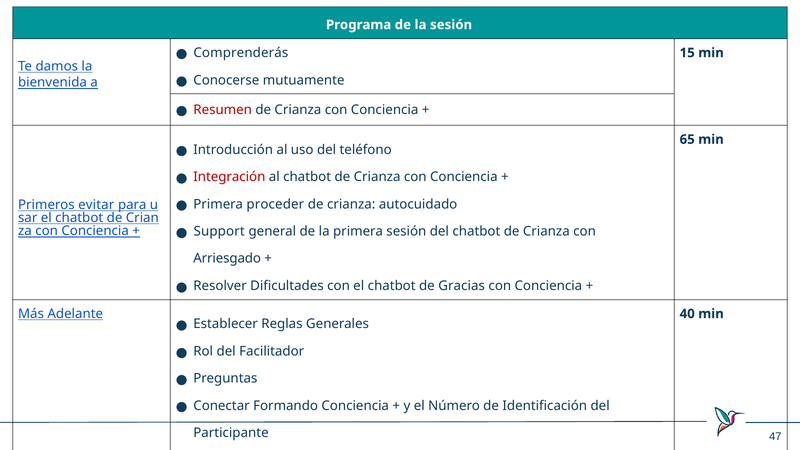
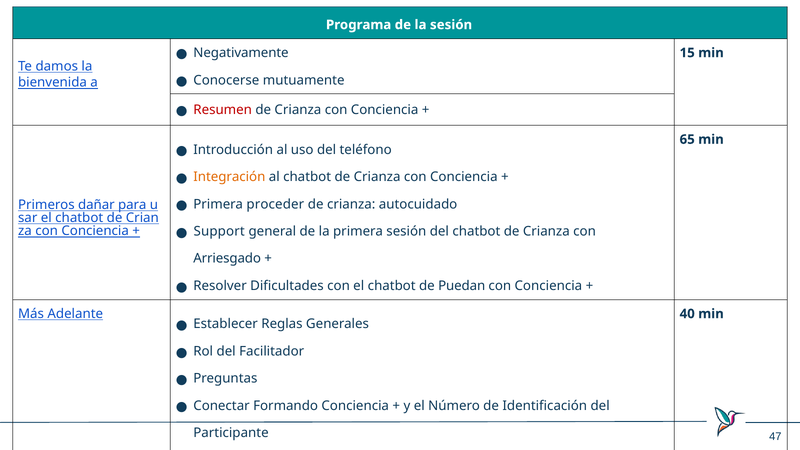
Comprenderás: Comprenderás -> Negativamente
Integración colour: red -> orange
evitar: evitar -> dañar
Gracias: Gracias -> Puedan
